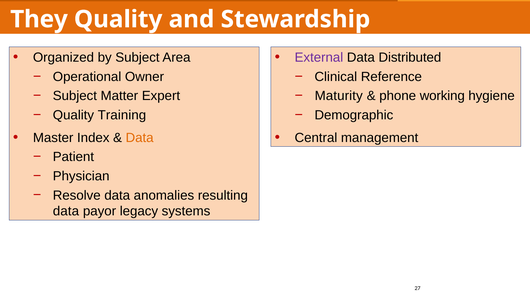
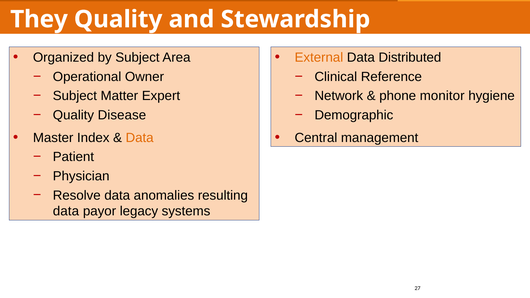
External colour: purple -> orange
Maturity: Maturity -> Network
working: working -> monitor
Training: Training -> Disease
